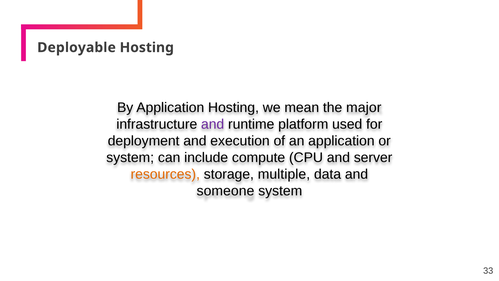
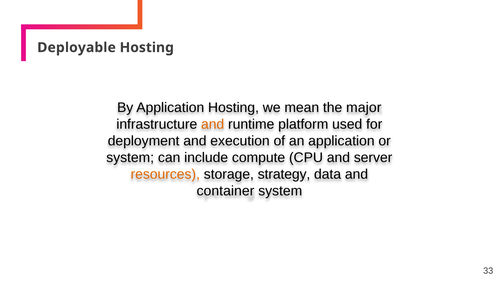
and at (213, 124) colour: purple -> orange
multiple: multiple -> strategy
someone: someone -> container
